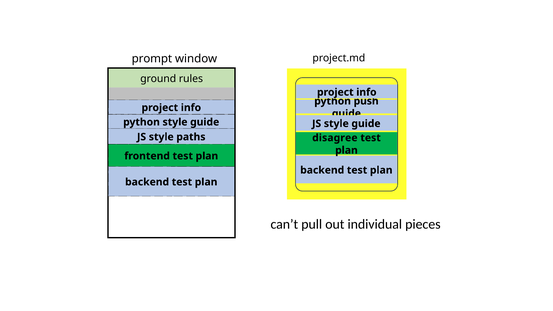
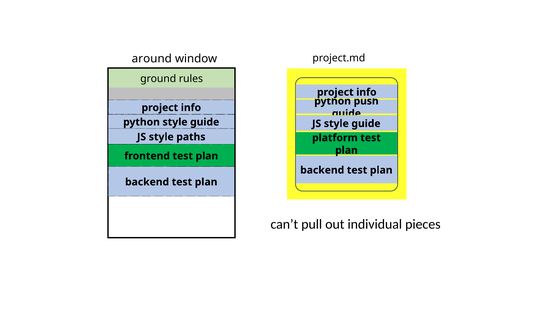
prompt: prompt -> around
disagree: disagree -> platform
